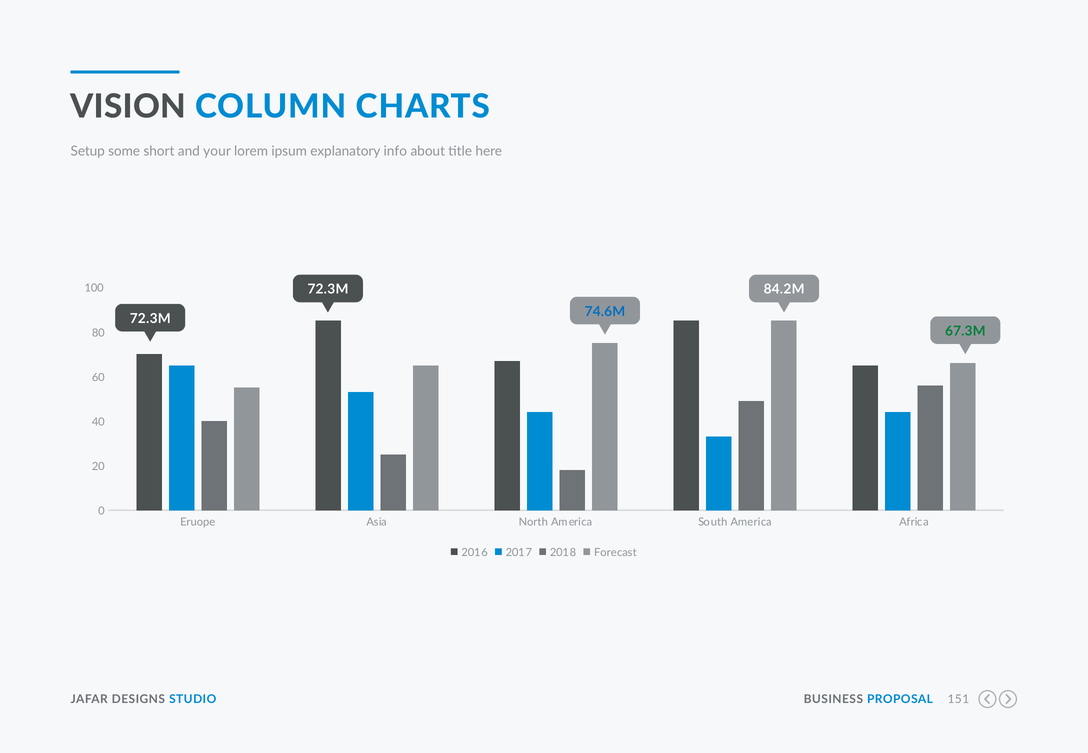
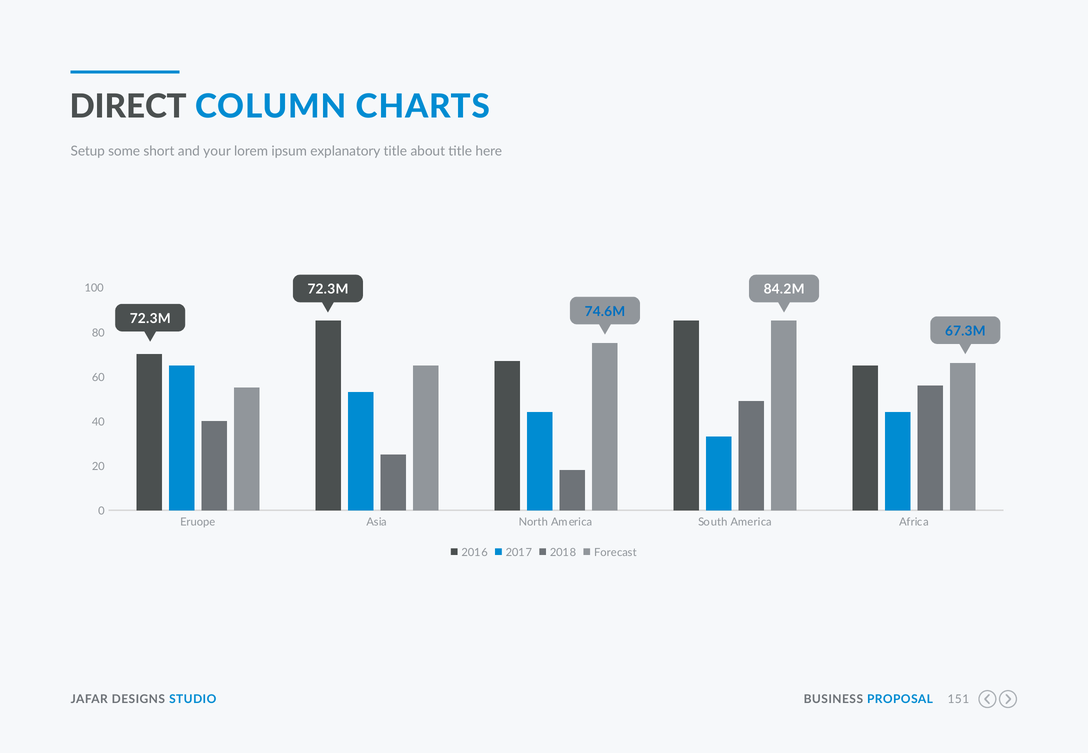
VISION: VISION -> DIRECT
explanatory info: info -> title
67.3M colour: green -> blue
